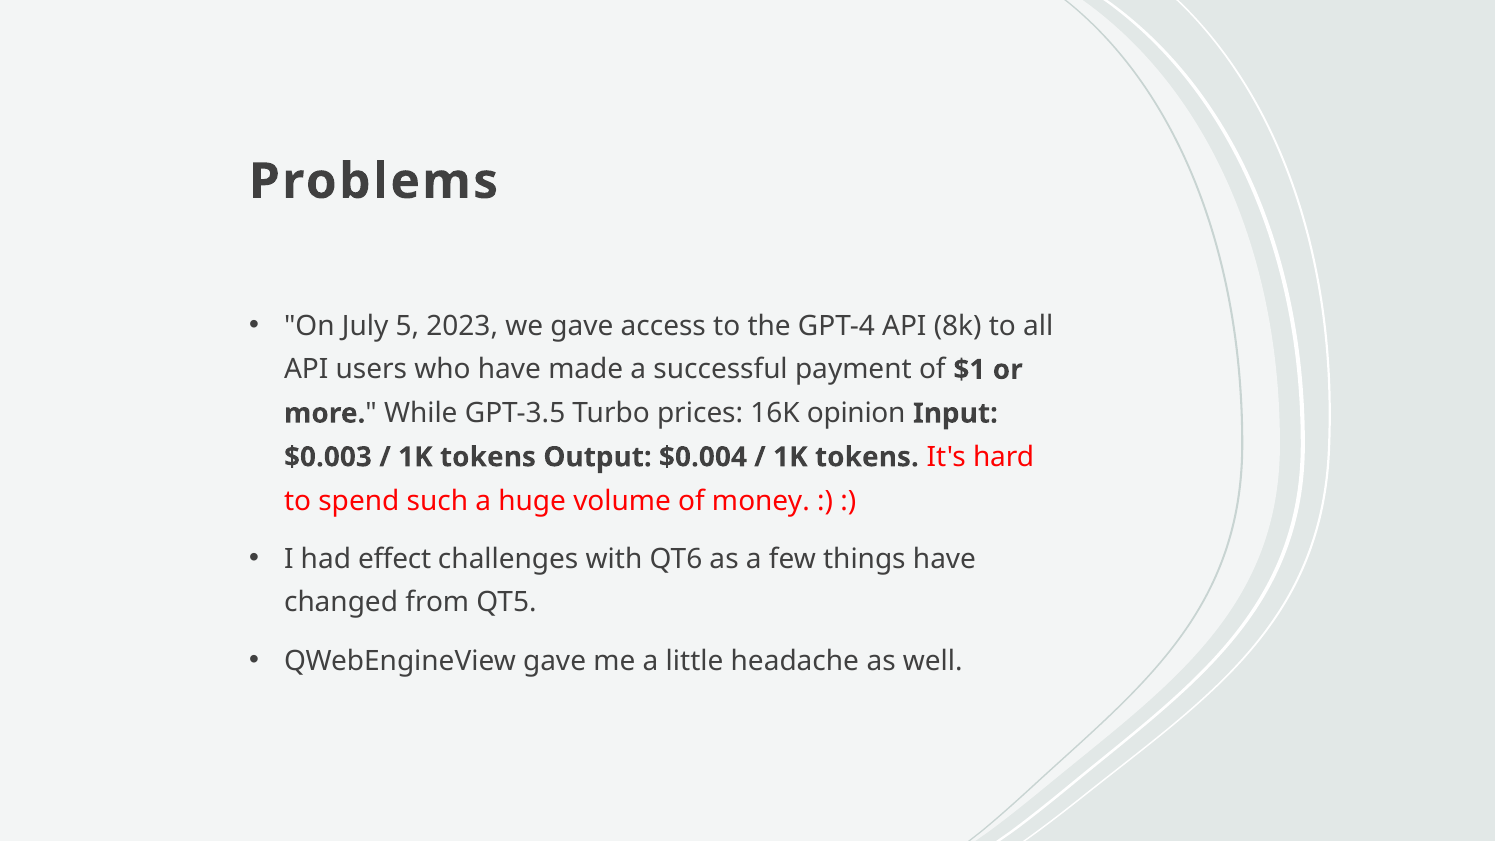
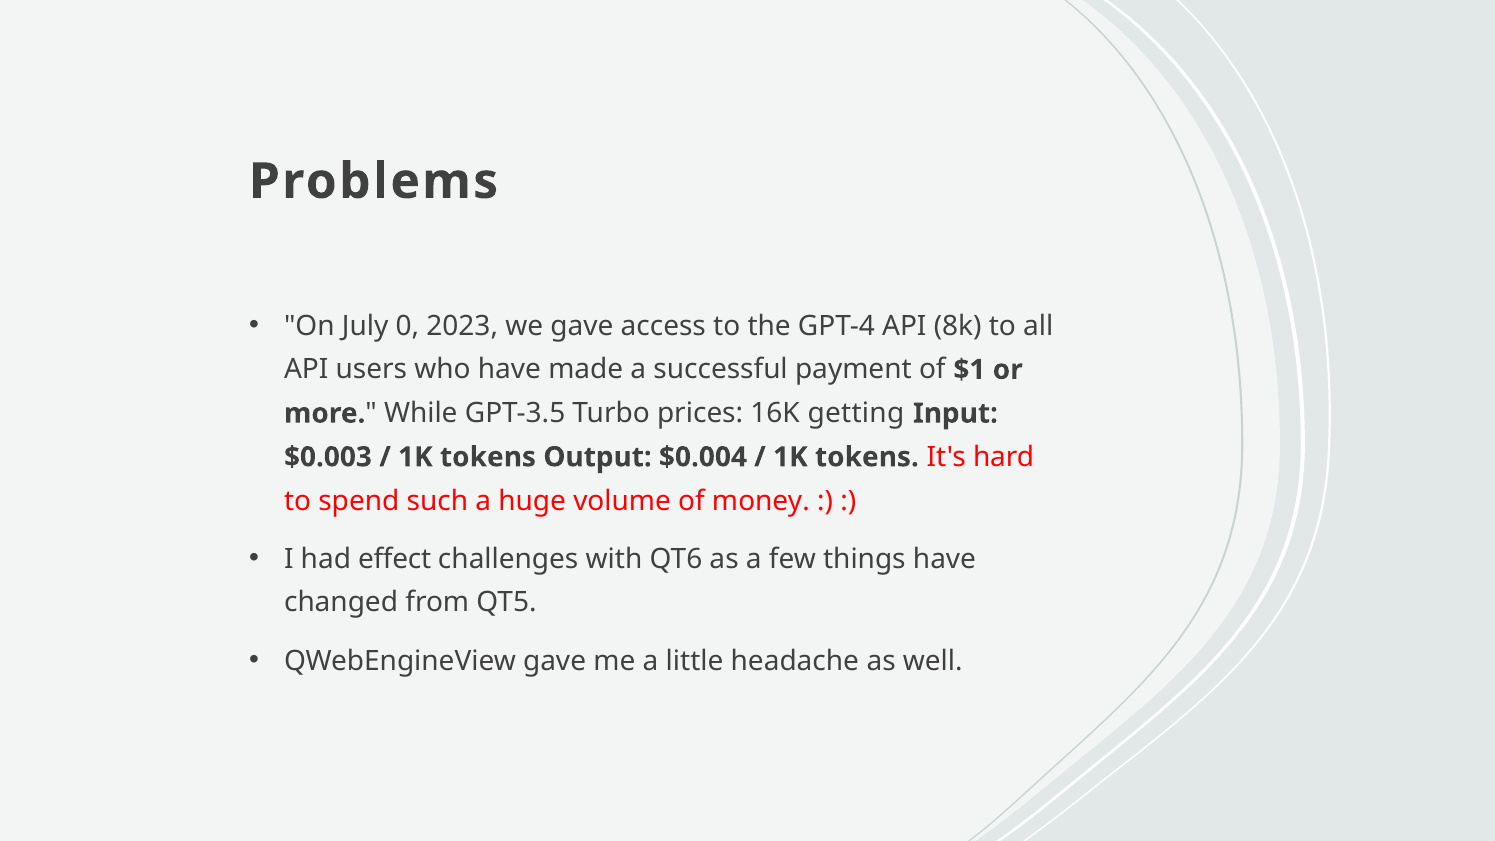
5: 5 -> 0
opinion: opinion -> getting
